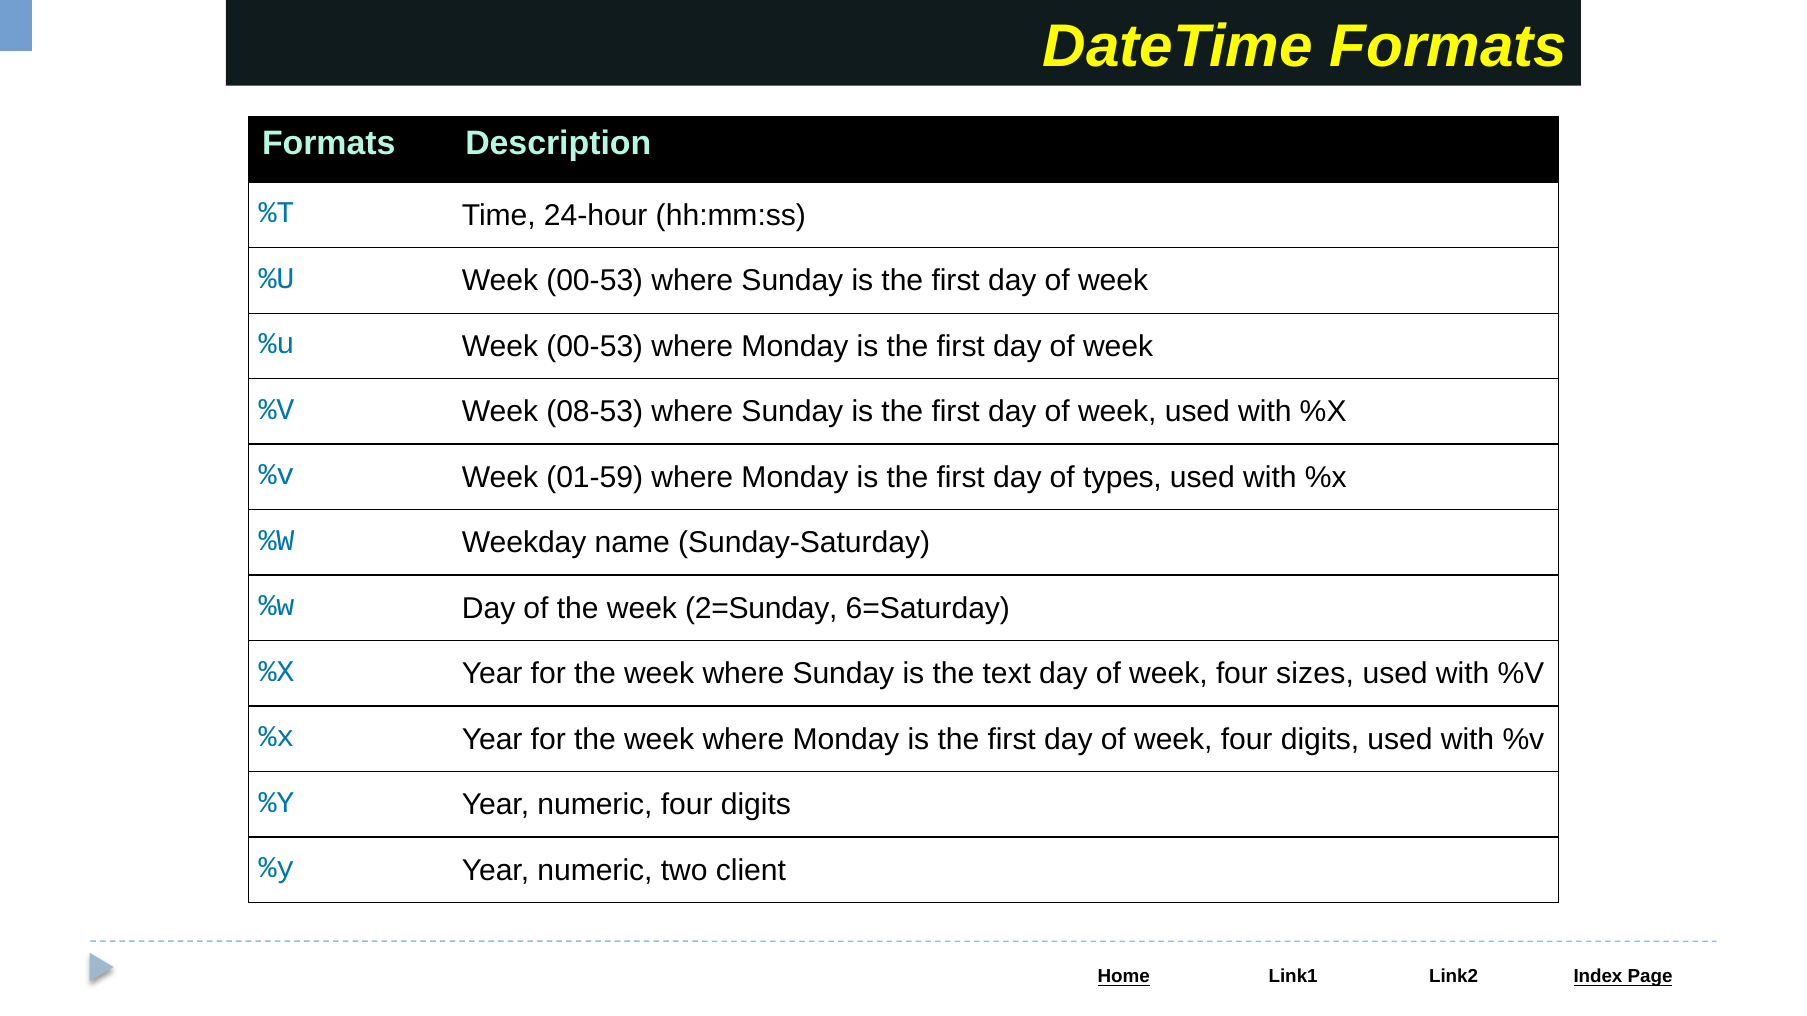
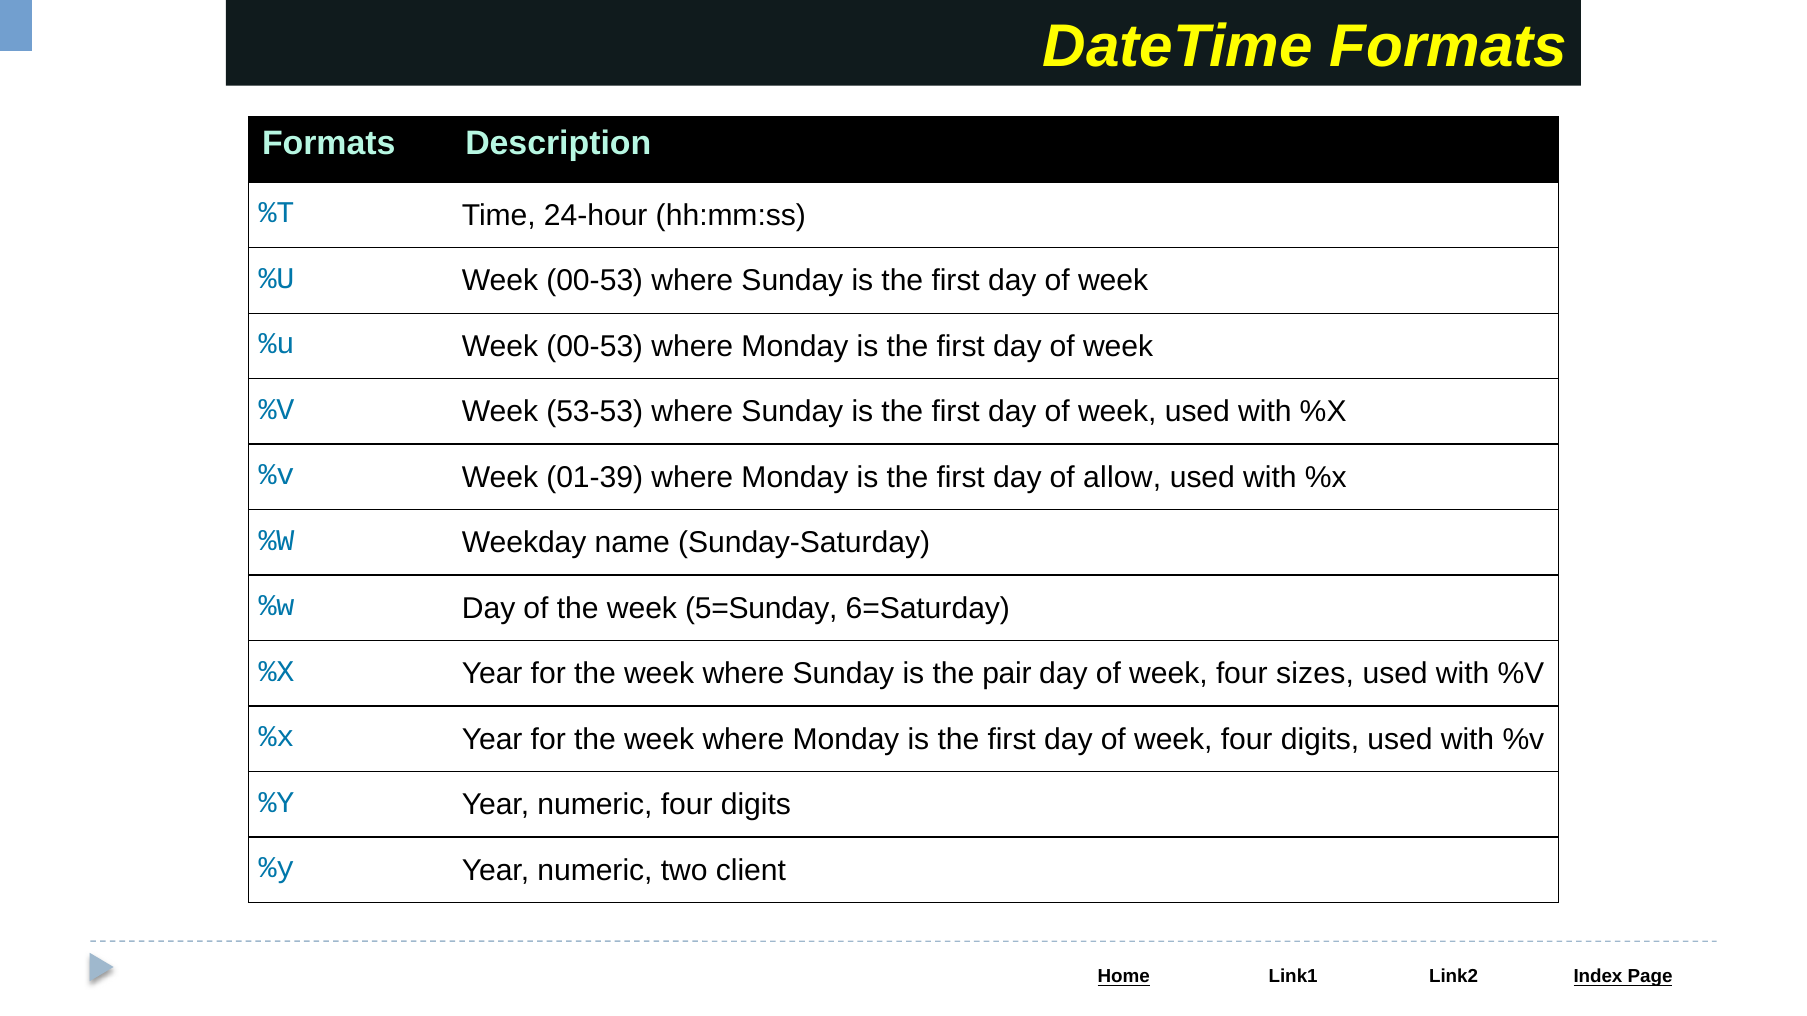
08-53: 08-53 -> 53-53
01-59: 01-59 -> 01-39
types: types -> allow
2=Sunday: 2=Sunday -> 5=Sunday
text: text -> pair
